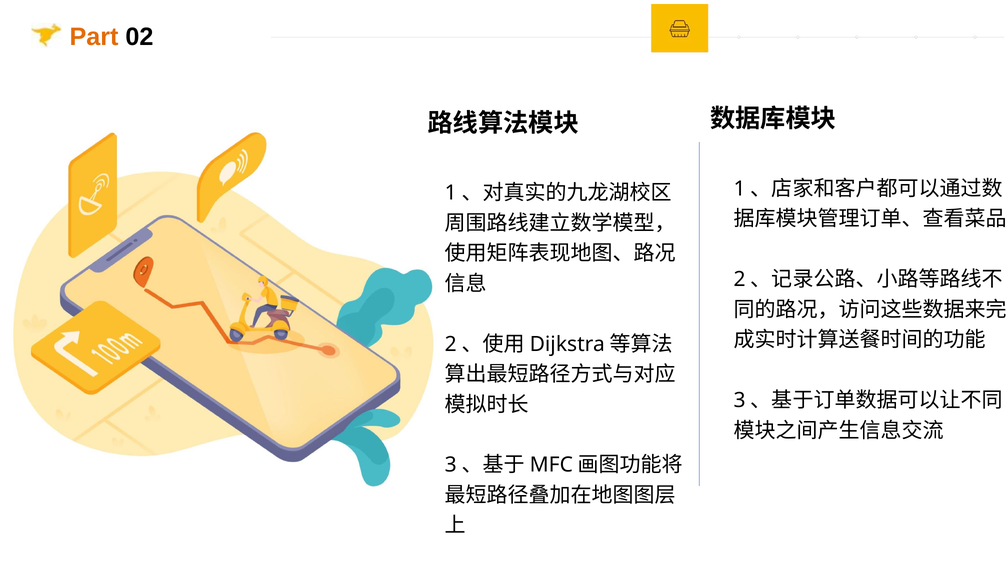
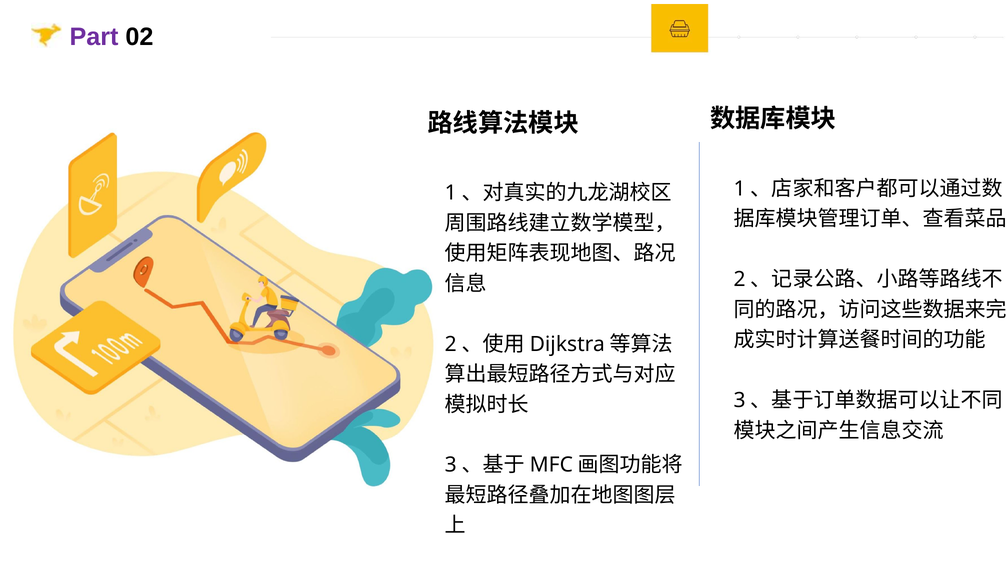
Part colour: orange -> purple
